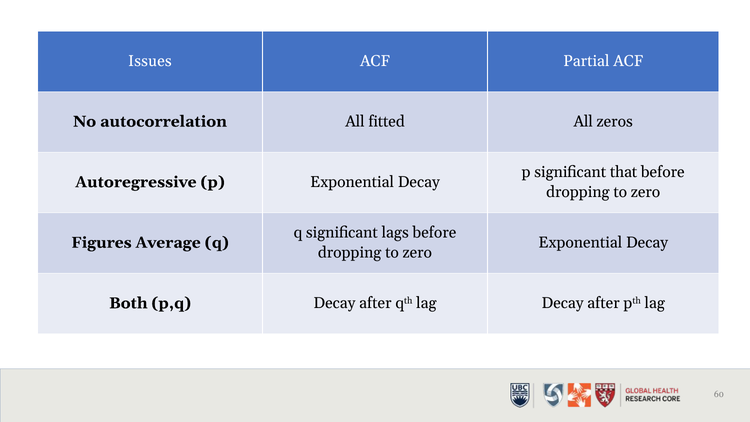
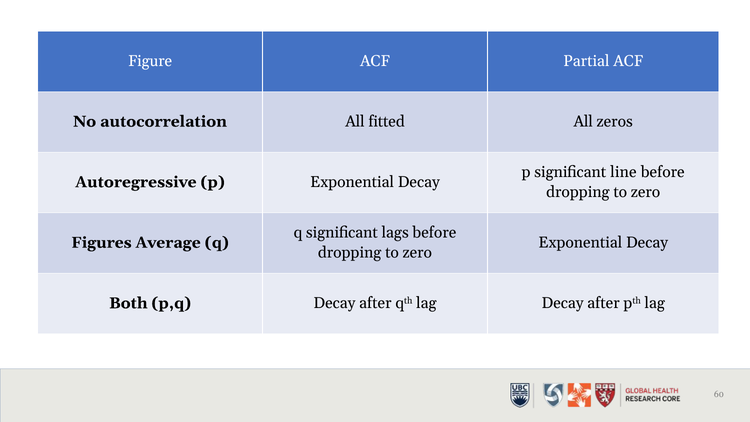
Issues: Issues -> Figure
that: that -> line
